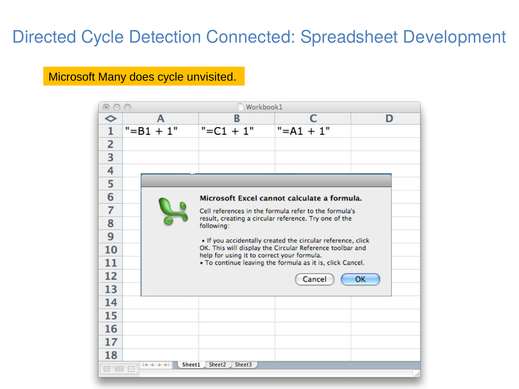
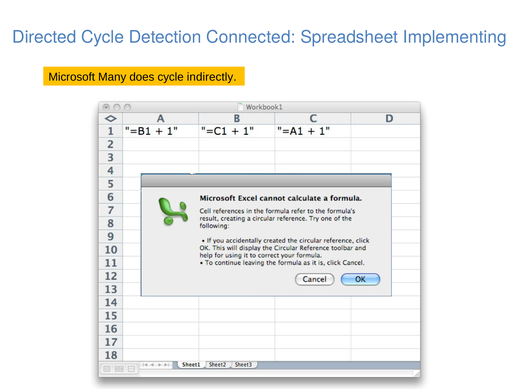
Development: Development -> Implementing
unvisited: unvisited -> indirectly
